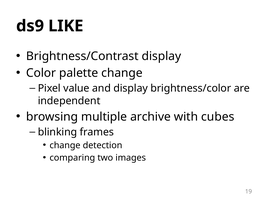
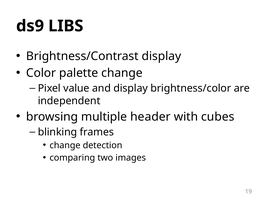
LIKE: LIKE -> LIBS
archive: archive -> header
